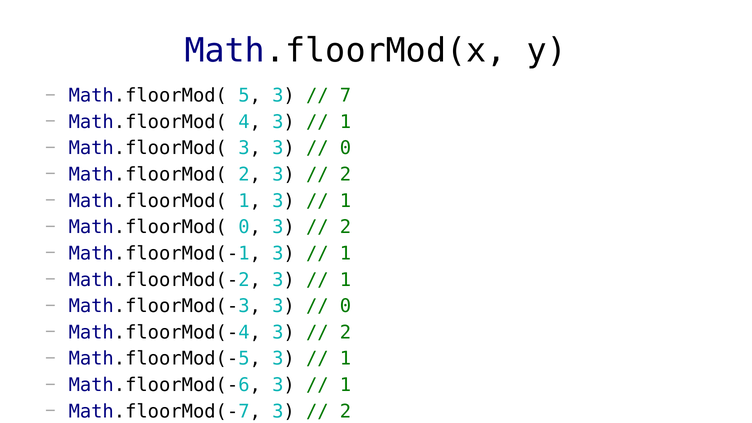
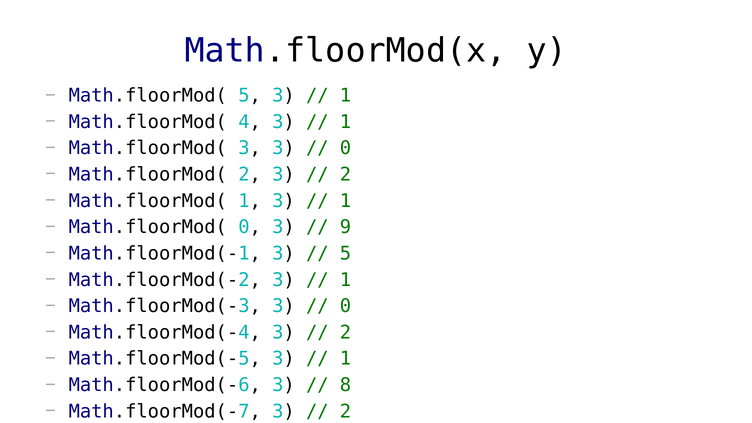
7 at (346, 96): 7 -> 1
2 at (346, 227): 2 -> 9
1 at (346, 254): 1 -> 5
1 at (346, 385): 1 -> 8
